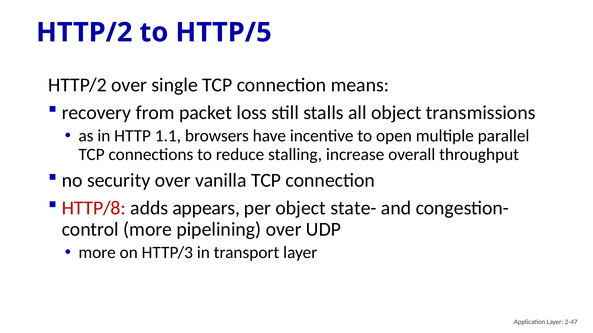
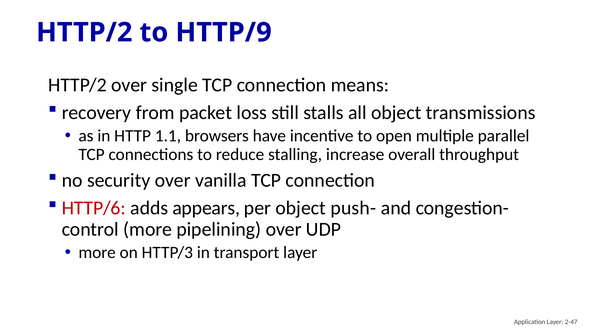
HTTP/5: HTTP/5 -> HTTP/9
HTTP/8: HTTP/8 -> HTTP/6
state-: state- -> push-
